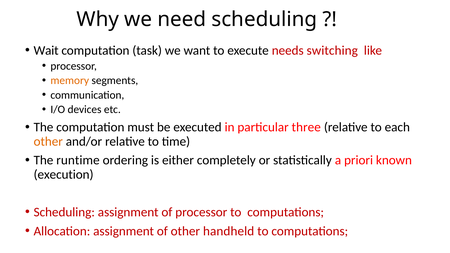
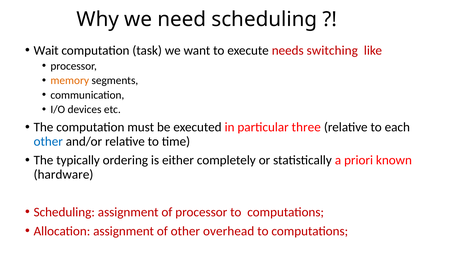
other at (48, 142) colour: orange -> blue
runtime: runtime -> typically
execution: execution -> hardware
handheld: handheld -> overhead
